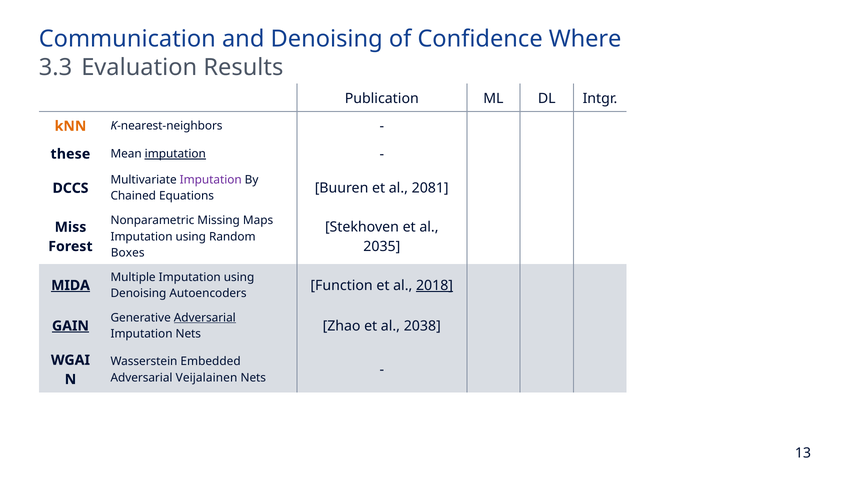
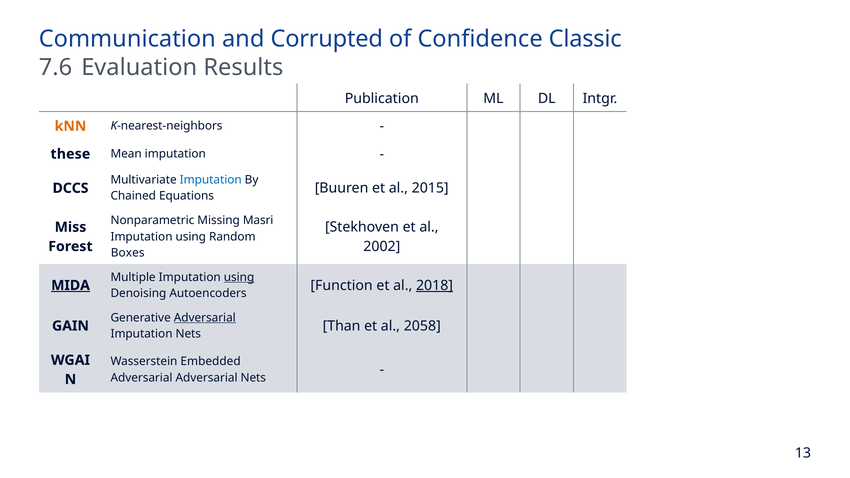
and Denoising: Denoising -> Corrupted
Where: Where -> Classic
3.3: 3.3 -> 7.6
imputation at (175, 154) underline: present -> none
Imputation at (211, 180) colour: purple -> blue
2081: 2081 -> 2015
Maps: Maps -> Masri
2035: 2035 -> 2002
using at (239, 277) underline: none -> present
Zhao: Zhao -> Than
2038: 2038 -> 2058
GAIN underline: present -> none
Adversarial Veijalainen: Veijalainen -> Adversarial
